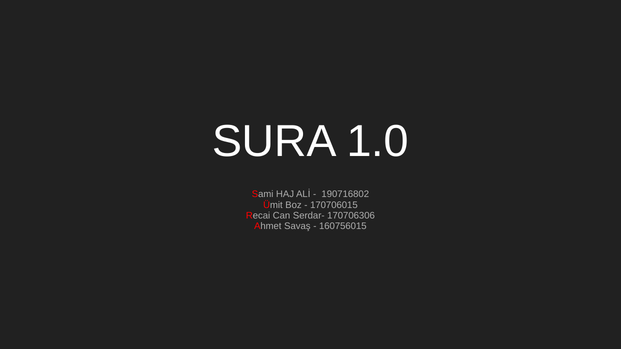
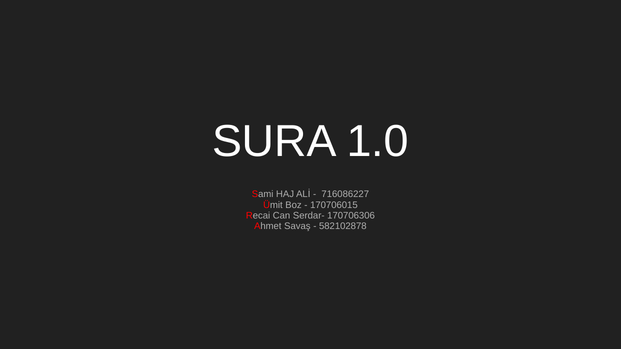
190716802: 190716802 -> 716086227
160756015: 160756015 -> 582102878
